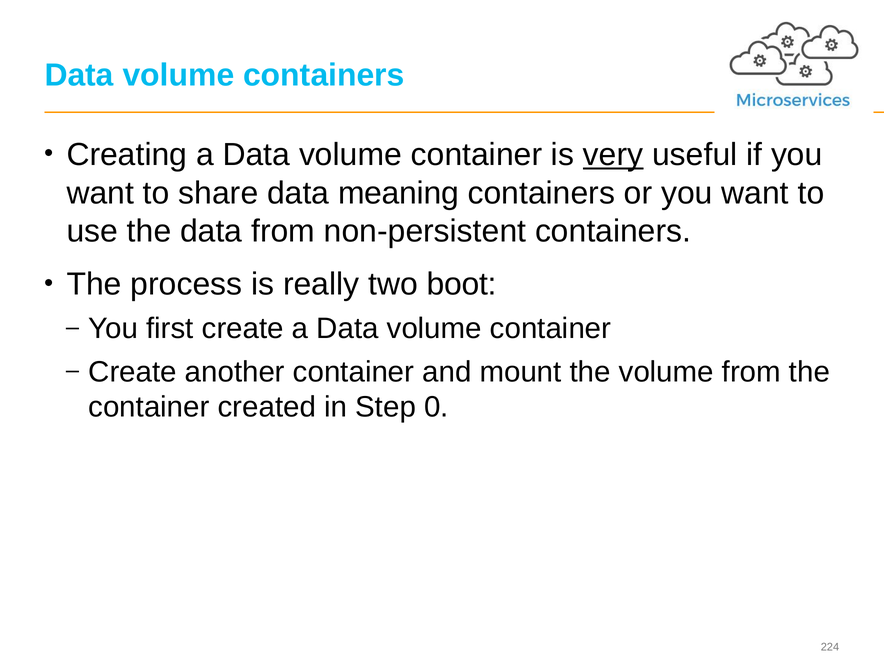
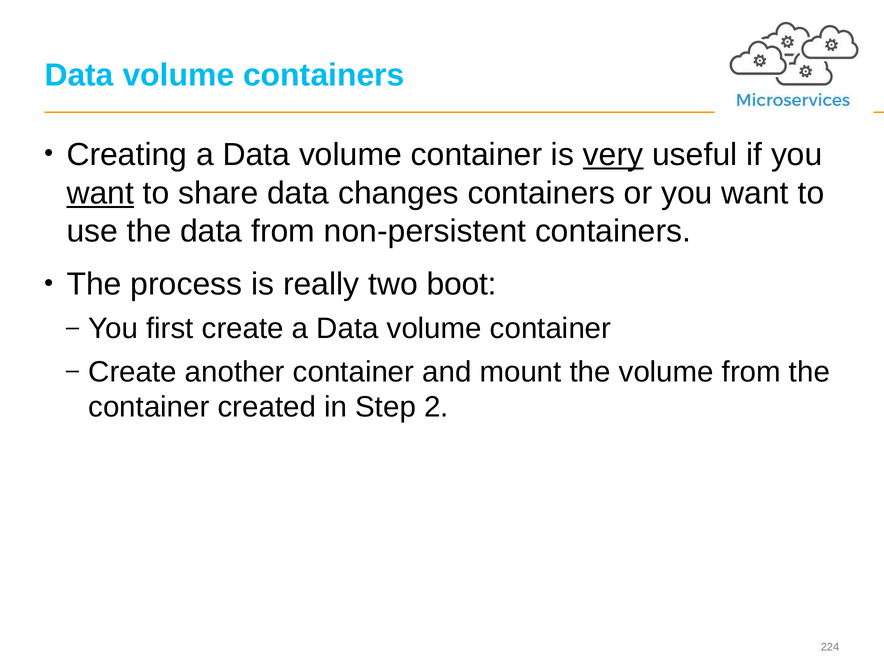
want at (100, 193) underline: none -> present
meaning: meaning -> changes
0: 0 -> 2
